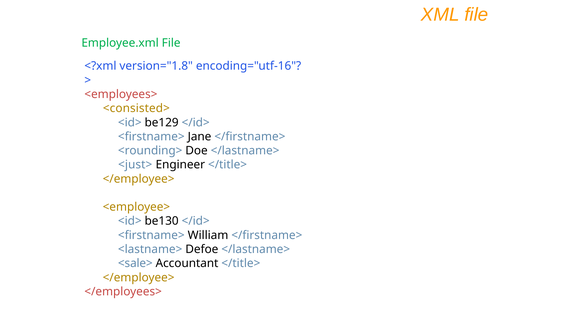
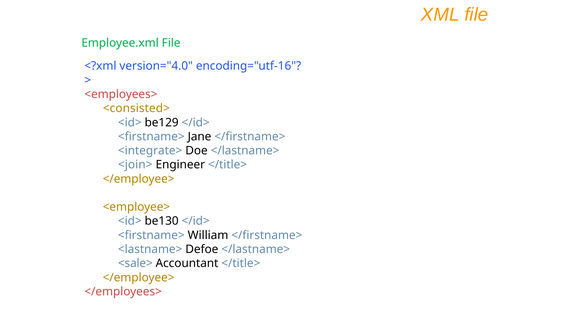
version="1.8: version="1.8 -> version="4.0
<rounding>: <rounding> -> <integrate>
<just>: <just> -> <join>
